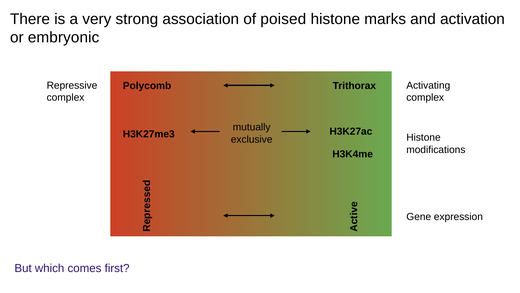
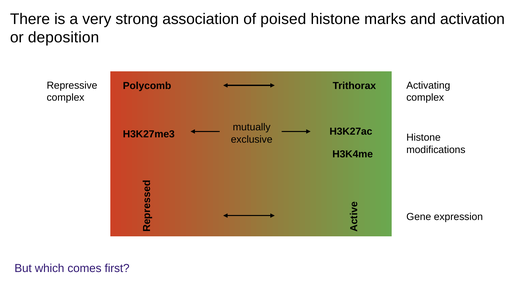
embryonic: embryonic -> deposition
